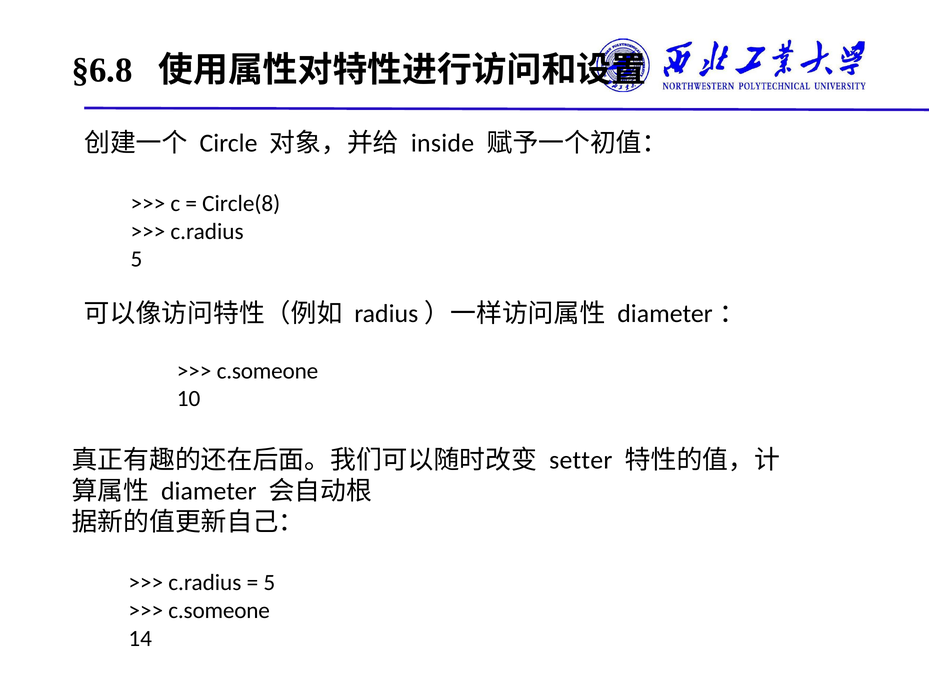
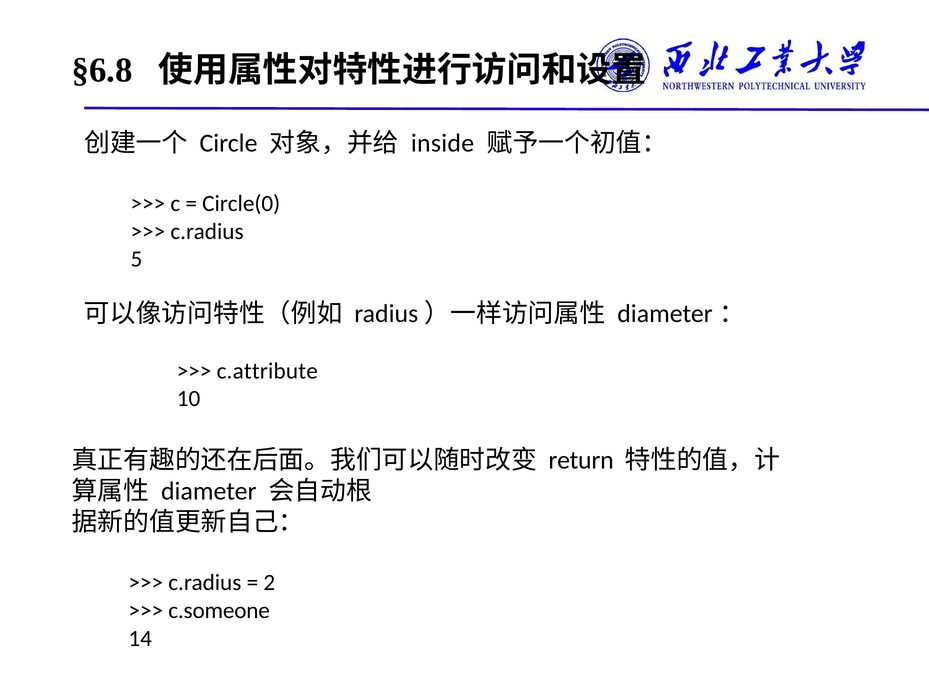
Circle(8: Circle(8 -> Circle(0
c.someone at (267, 371): c.someone -> c.attribute
setter: setter -> return
5 at (269, 582): 5 -> 2
